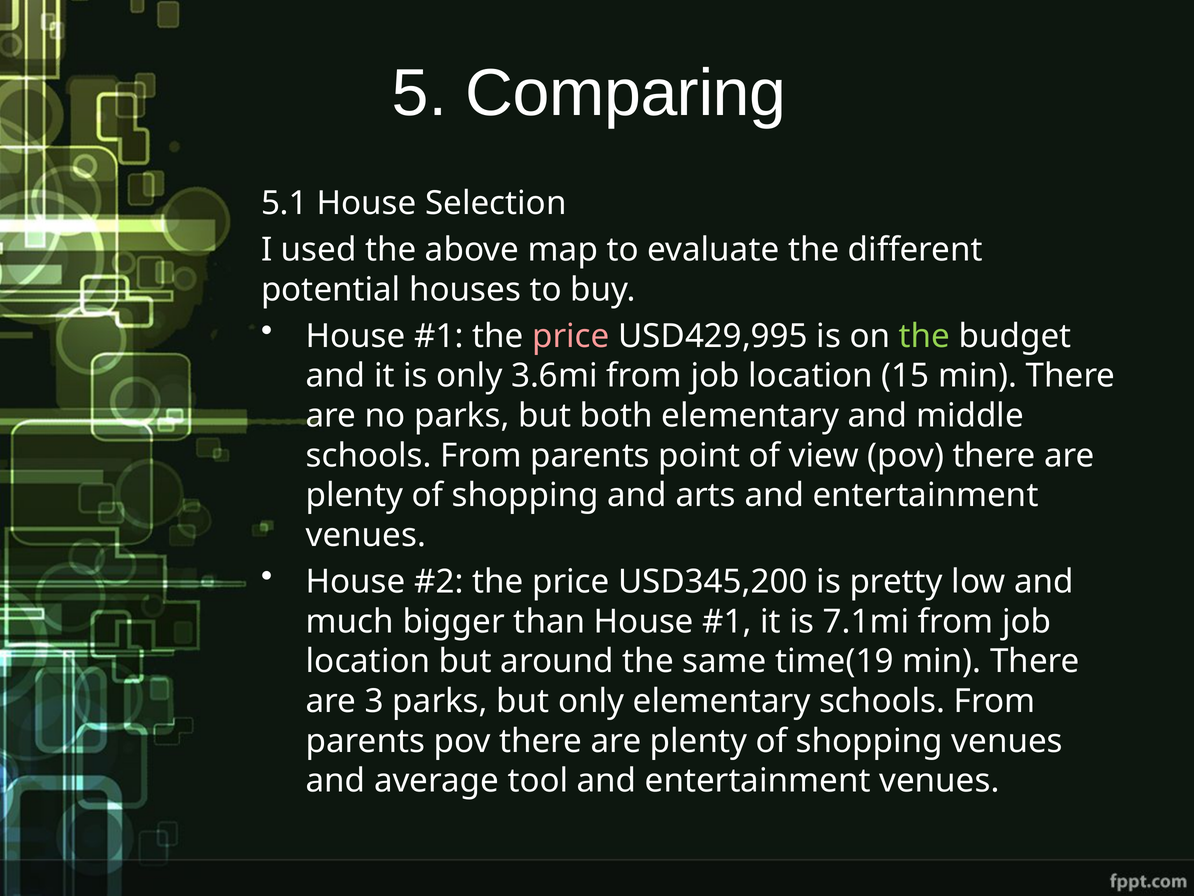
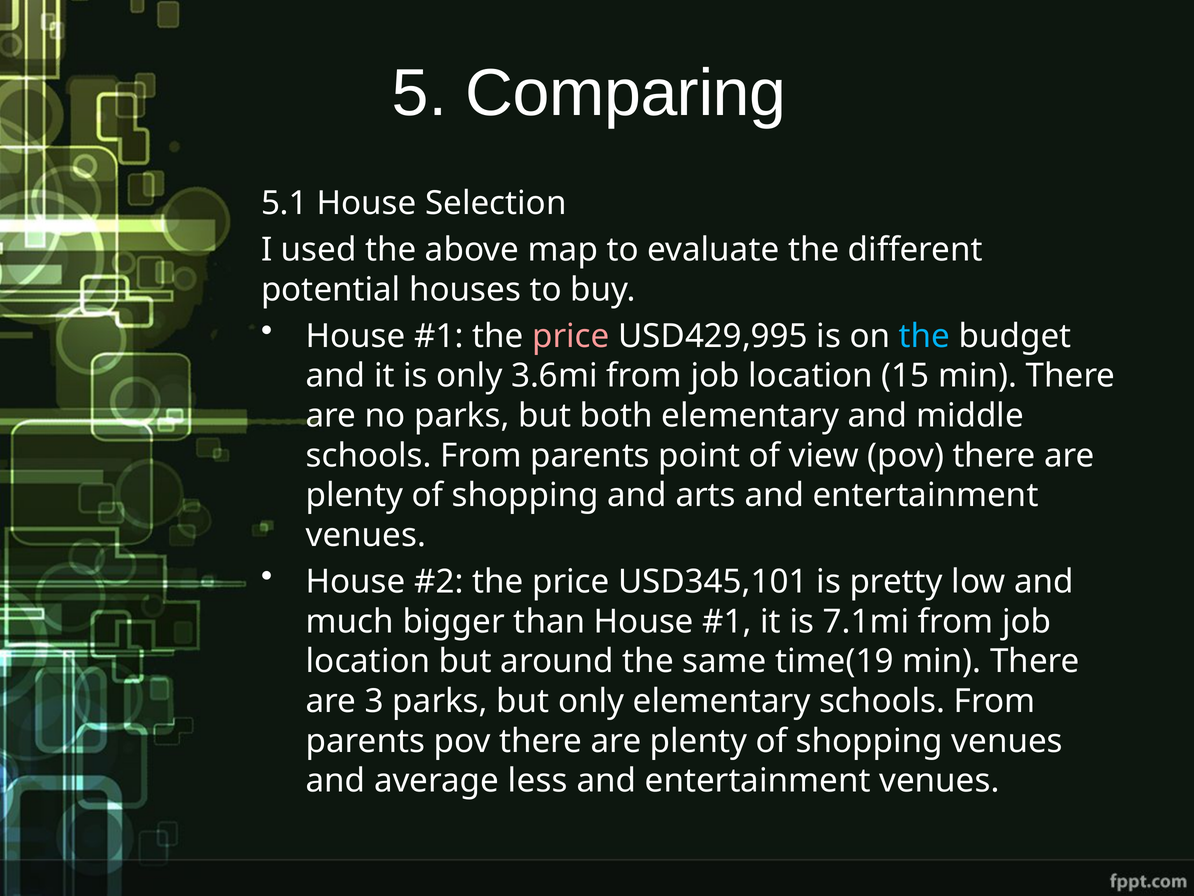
the at (924, 336) colour: light green -> light blue
USD345,200: USD345,200 -> USD345,101
tool: tool -> less
